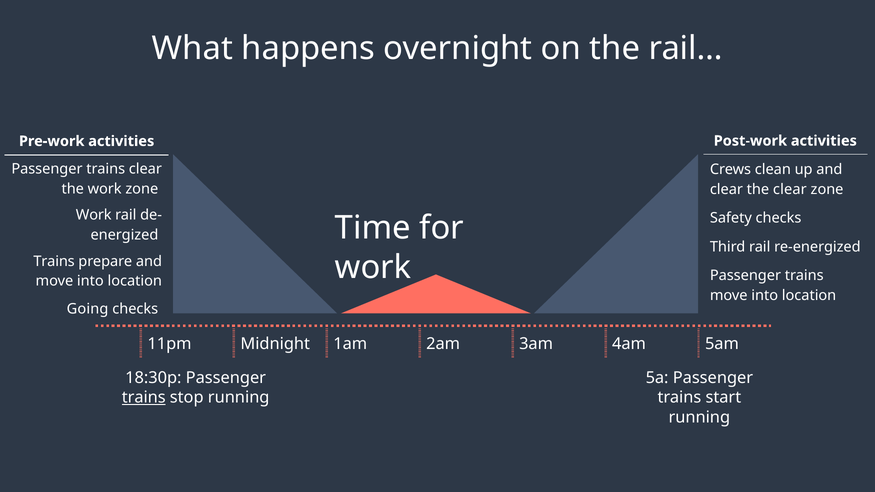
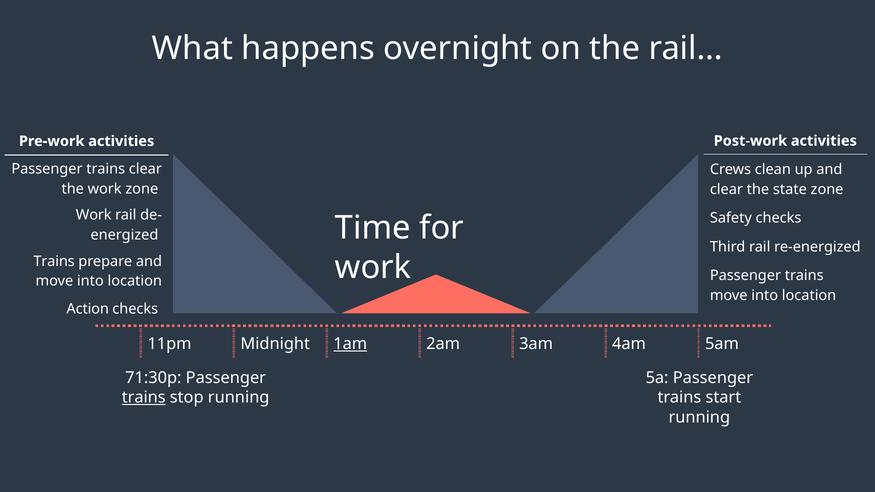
the clear: clear -> state
Going: Going -> Action
1am underline: none -> present
18:30p: 18:30p -> 71:30p
